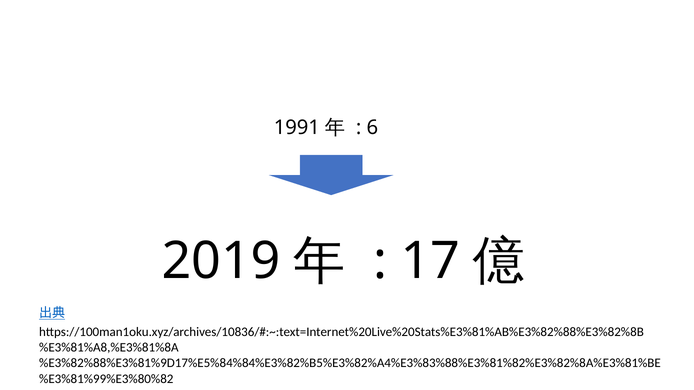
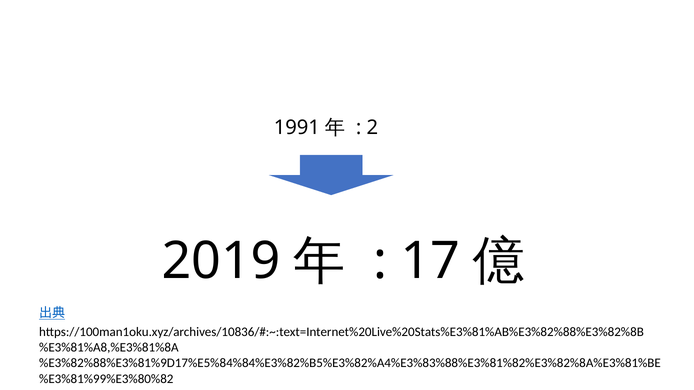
6: 6 -> 2
